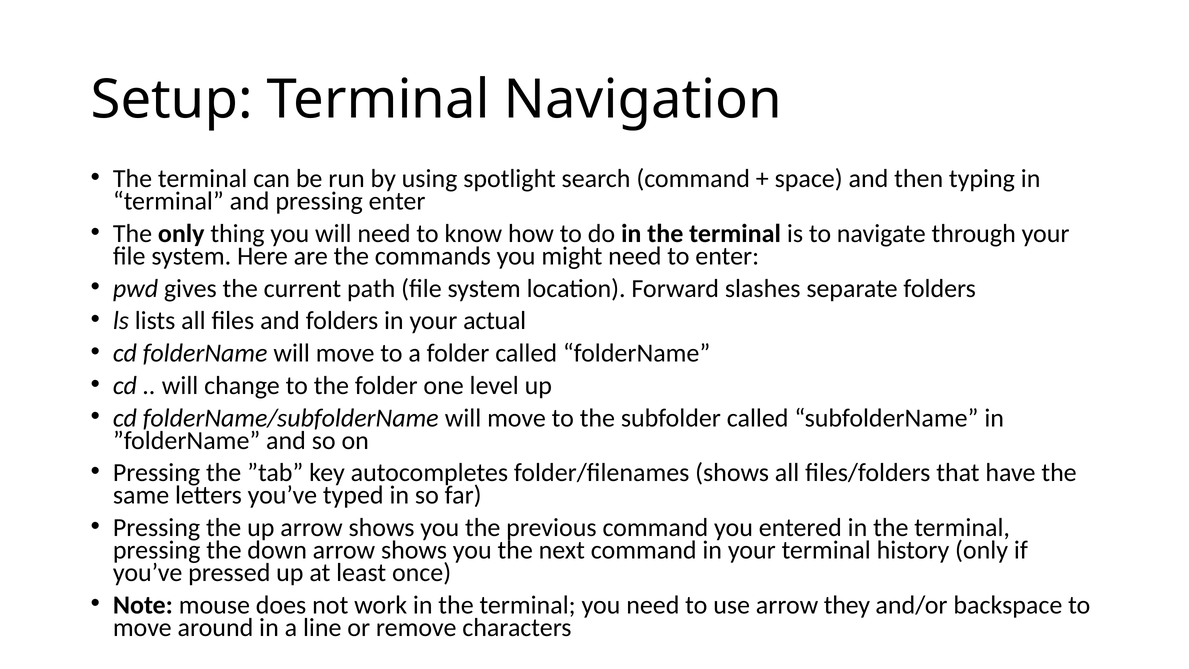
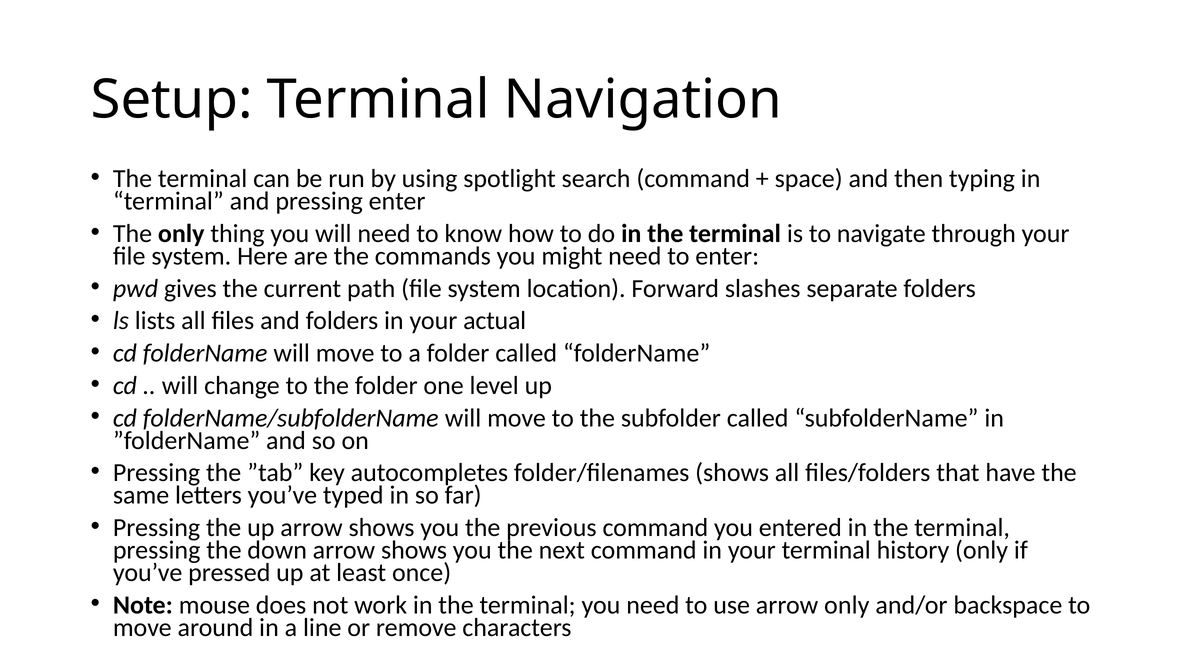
arrow they: they -> only
